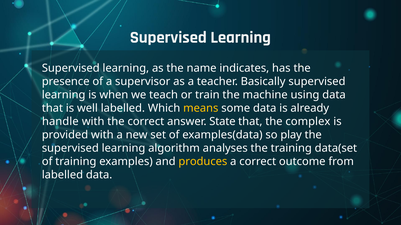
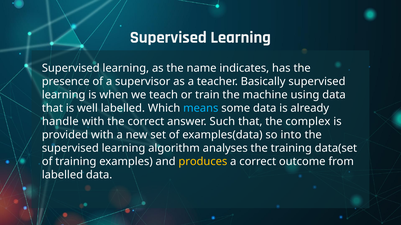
means colour: yellow -> light blue
State: State -> Such
play: play -> into
